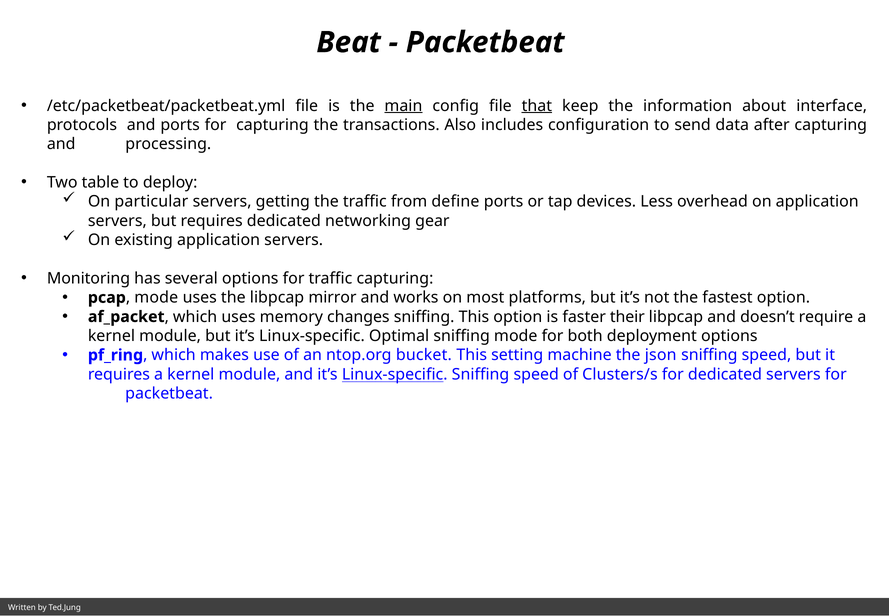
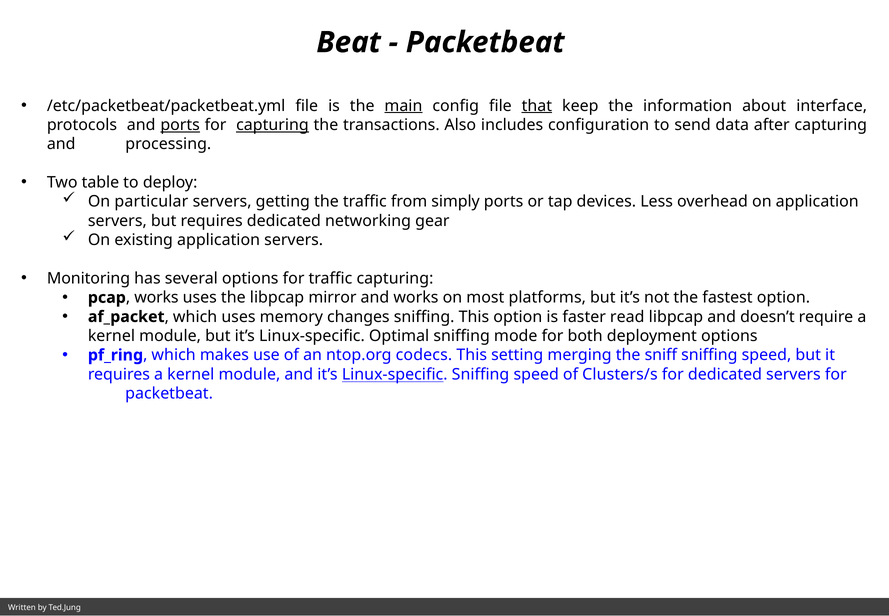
ports at (180, 125) underline: none -> present
capturing at (272, 125) underline: none -> present
define: define -> simply
pcap mode: mode -> works
their: their -> read
bucket: bucket -> codecs
machine: machine -> merging
json: json -> sniff
